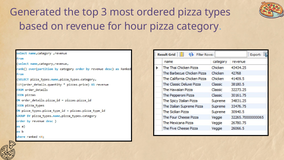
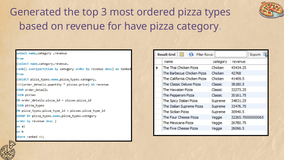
hour: hour -> have
